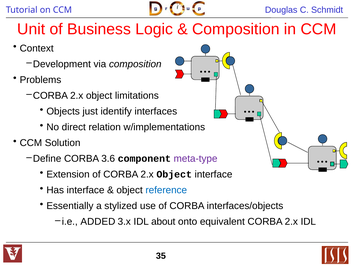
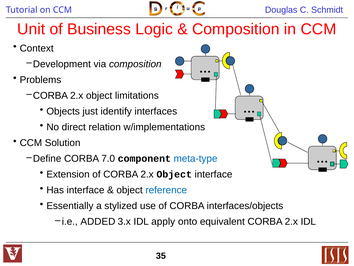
3.6: 3.6 -> 7.0
meta-type colour: purple -> blue
about: about -> apply
